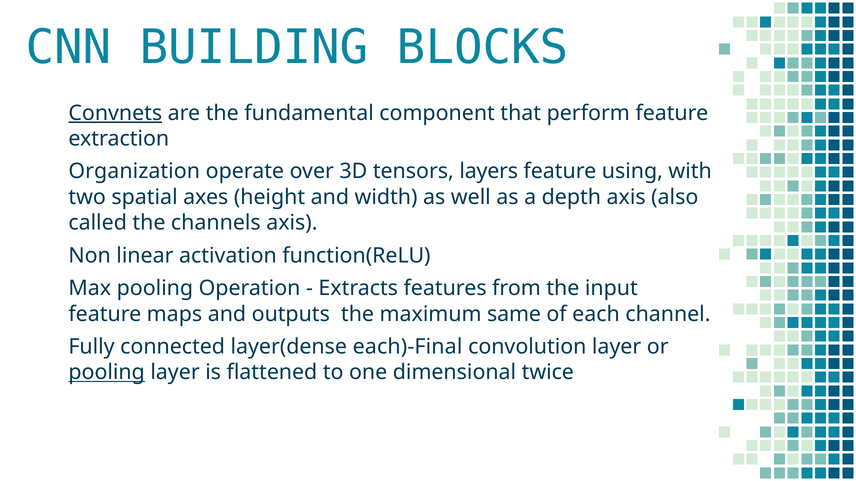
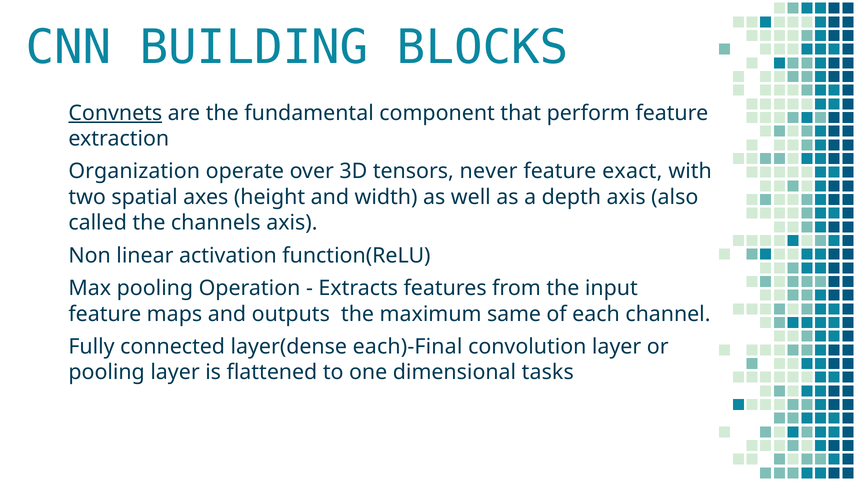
layers: layers -> never
using: using -> exact
pooling at (107, 373) underline: present -> none
twice: twice -> tasks
